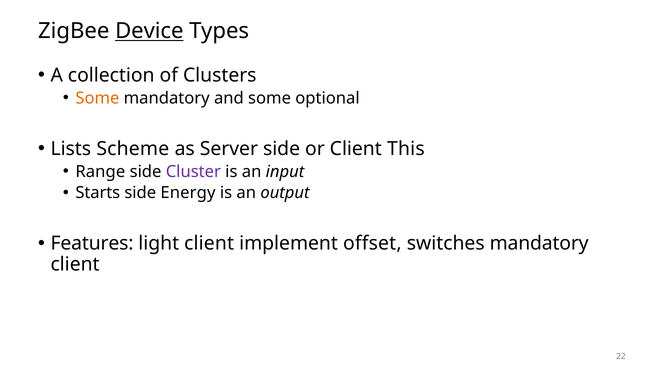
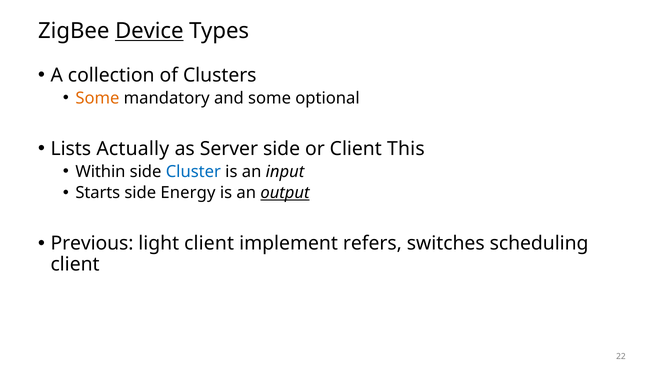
Scheme: Scheme -> Actually
Range: Range -> Within
Cluster colour: purple -> blue
output underline: none -> present
Features: Features -> Previous
offset: offset -> refers
switches mandatory: mandatory -> scheduling
